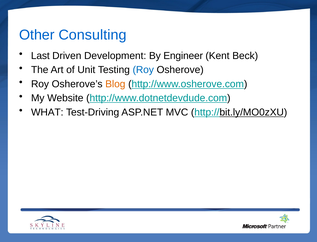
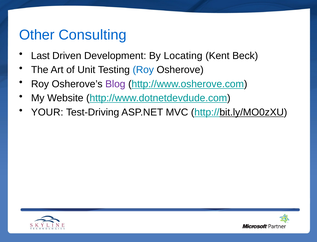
Engineer: Engineer -> Locating
Blog colour: orange -> purple
WHAT: WHAT -> YOUR
